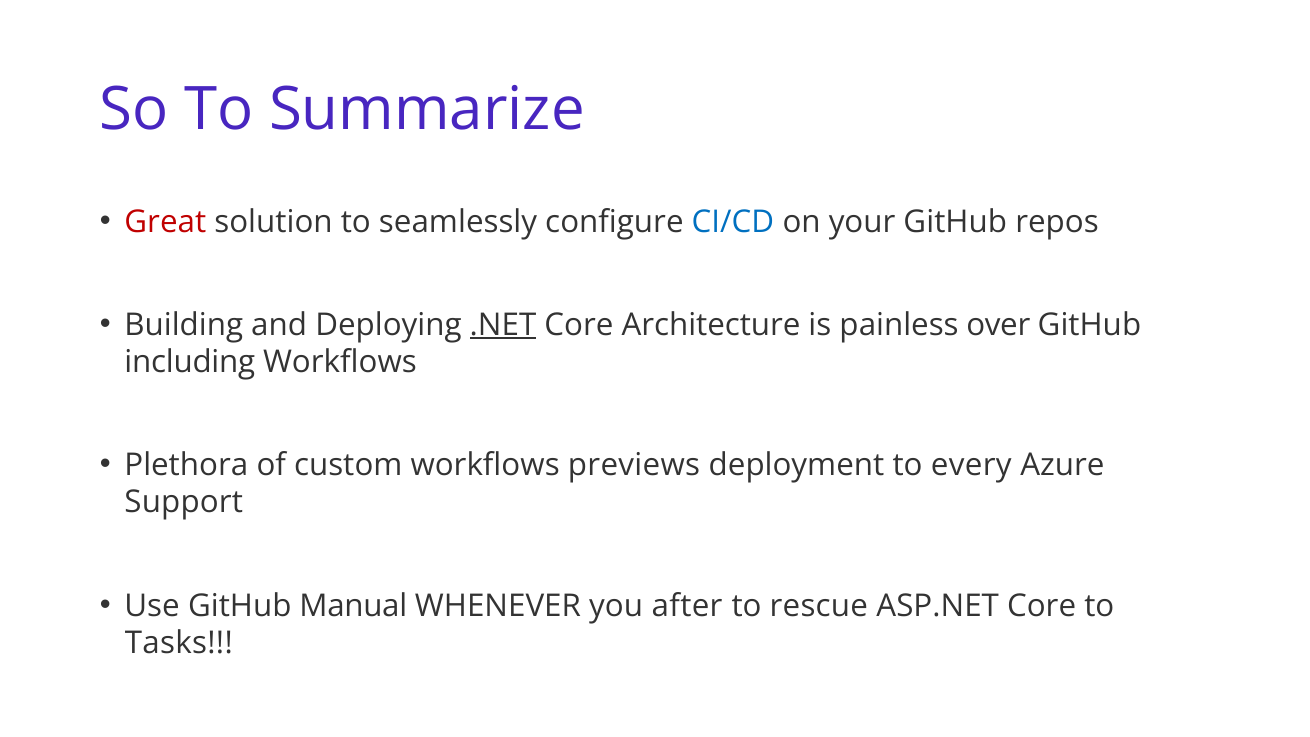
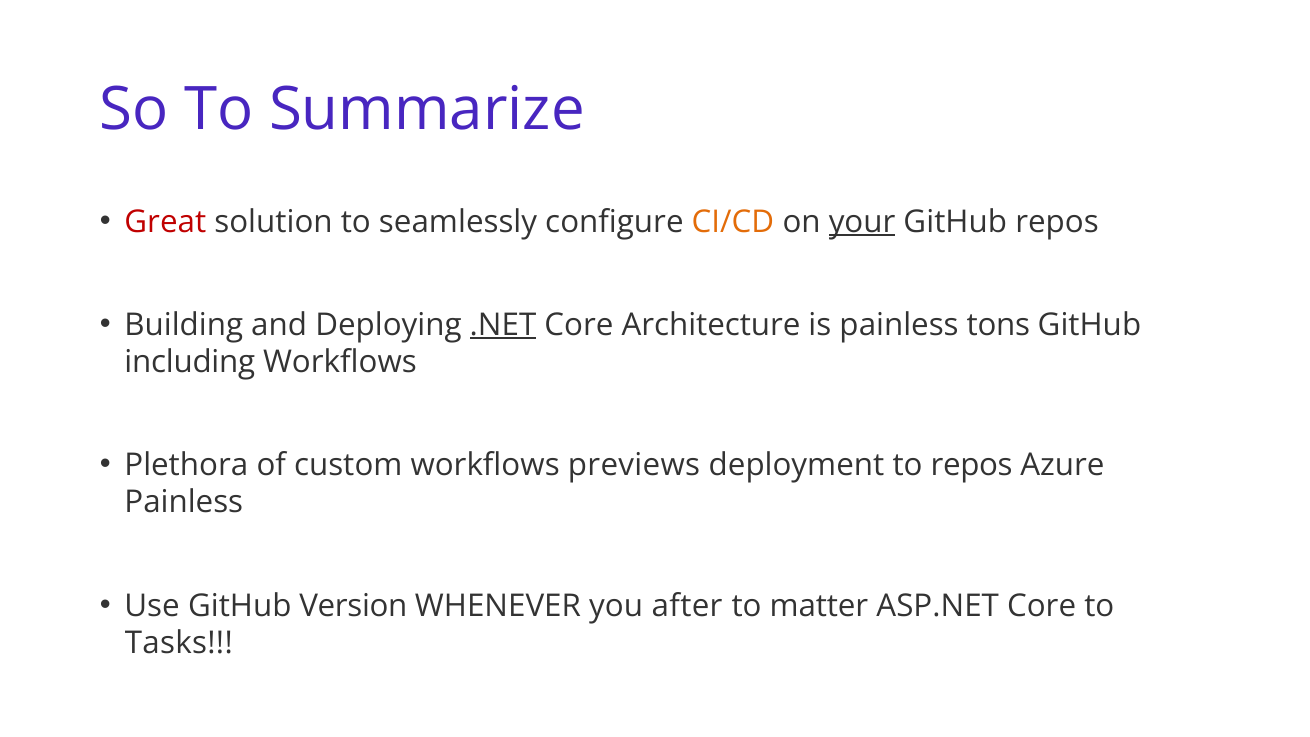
CI/CD colour: blue -> orange
your underline: none -> present
over: over -> tons
to every: every -> repos
Support at (184, 503): Support -> Painless
Manual: Manual -> Version
rescue: rescue -> matter
